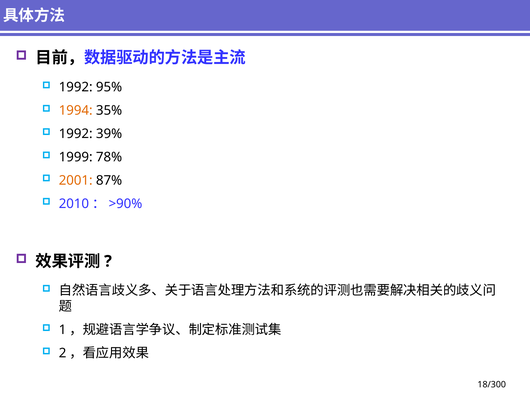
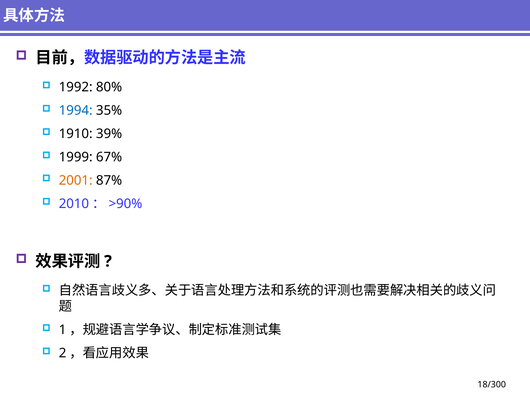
95%: 95% -> 80%
1994 colour: orange -> blue
1992 at (76, 134): 1992 -> 1910
78%: 78% -> 67%
